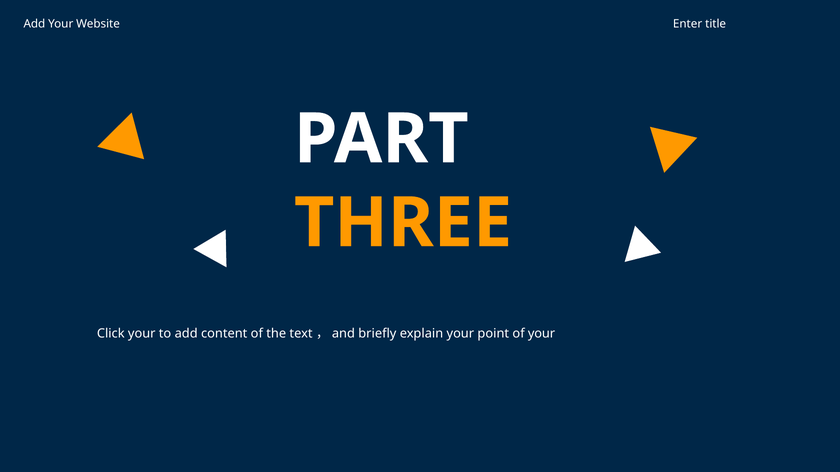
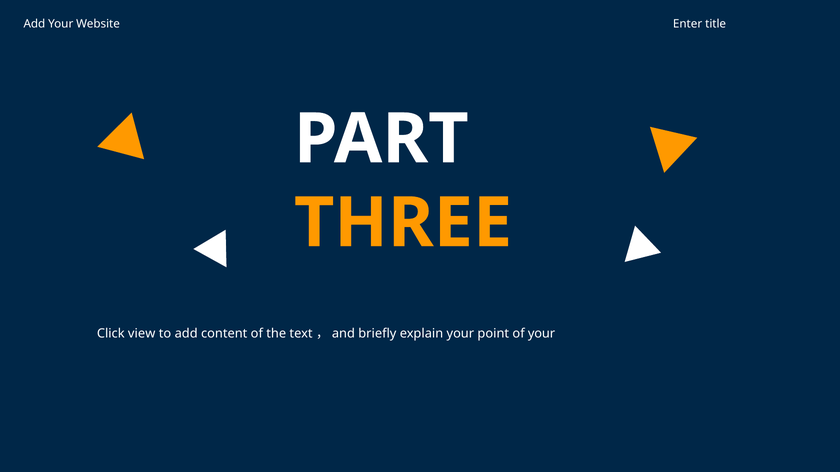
Click your: your -> view
